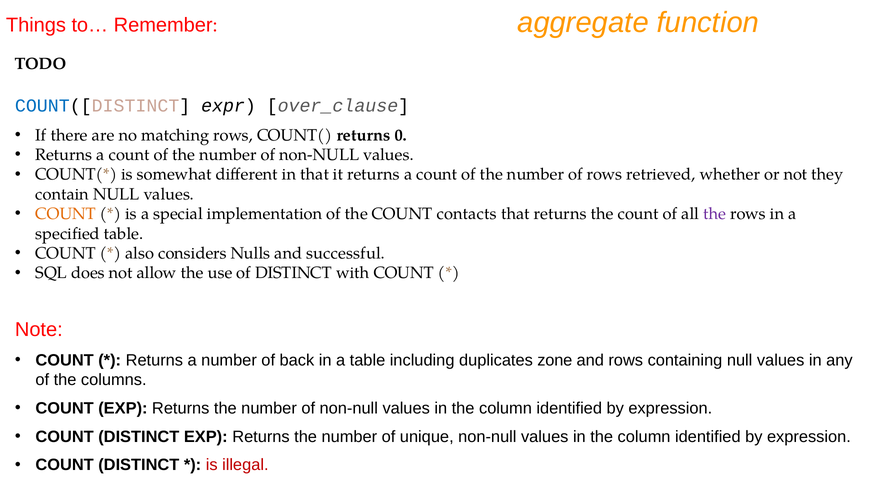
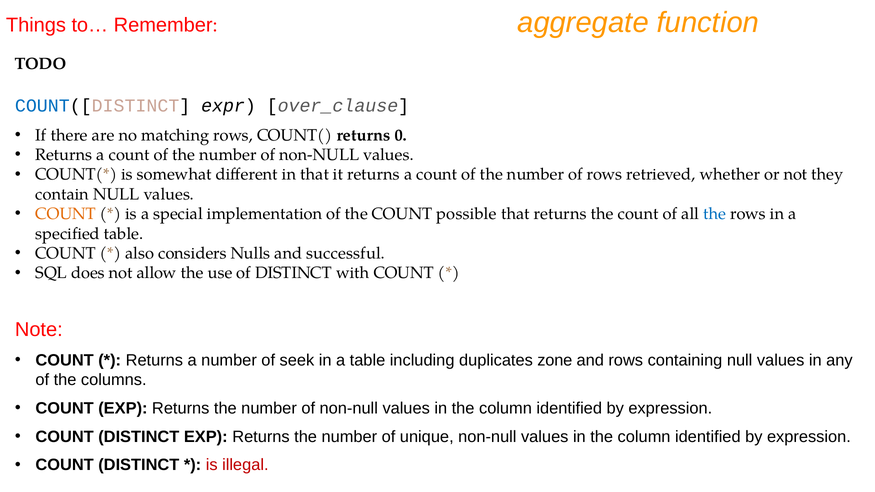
contacts: contacts -> possible
the at (715, 214) colour: purple -> blue
back: back -> seek
